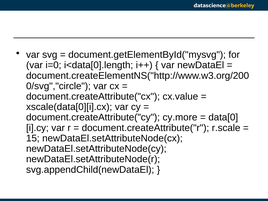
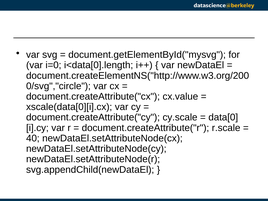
cy.more: cy.more -> cy.scale
15: 15 -> 40
